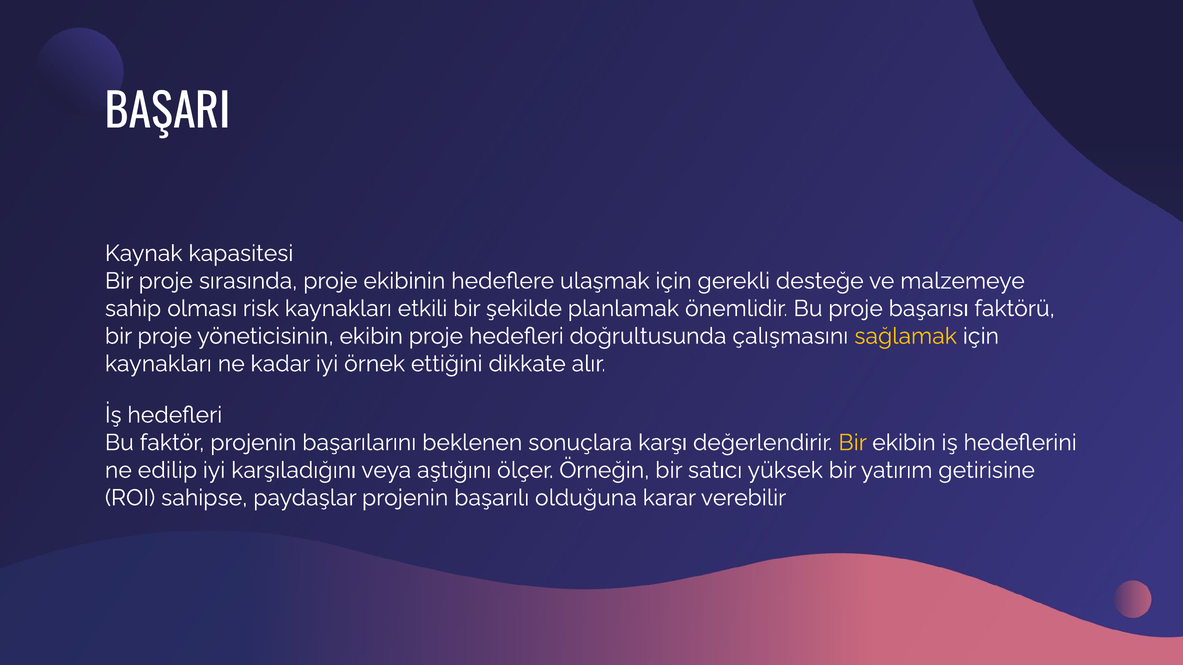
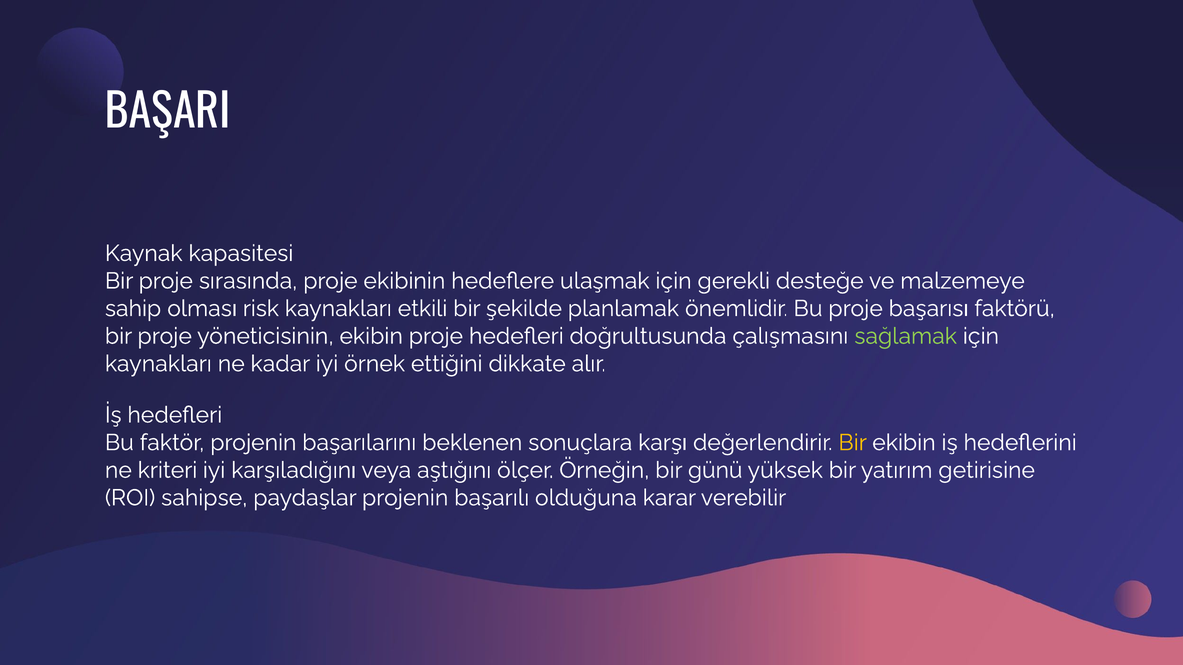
sağlamak colour: yellow -> light green
edilip: edilip -> kriteri
satıcı: satıcı -> günü
